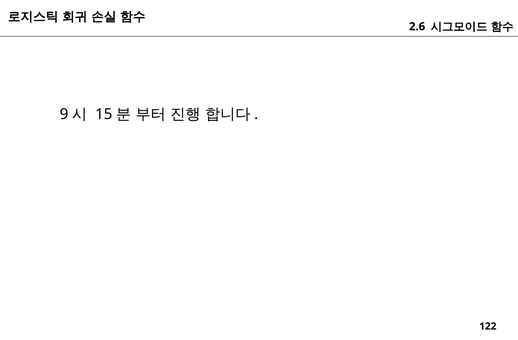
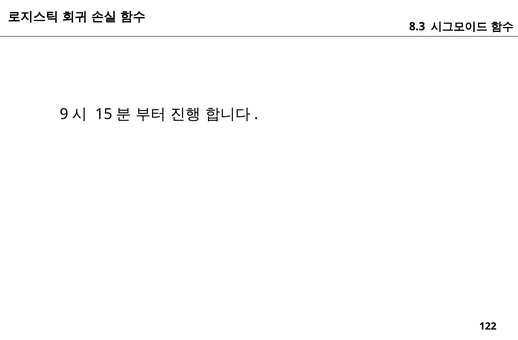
2.6: 2.6 -> 8.3
